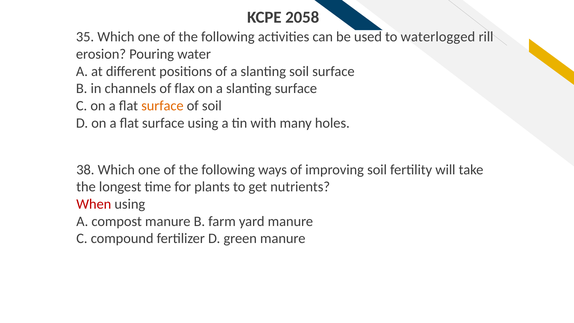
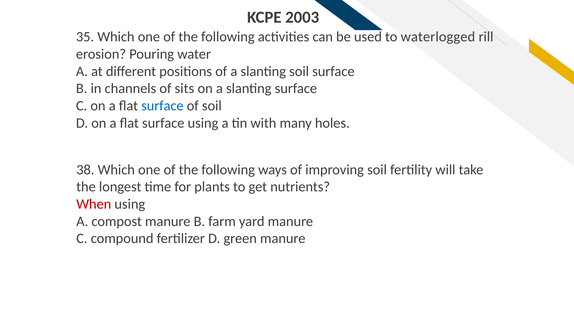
2058: 2058 -> 2003
flax: flax -> sits
surface at (162, 106) colour: orange -> blue
